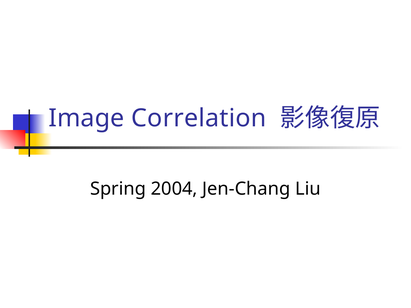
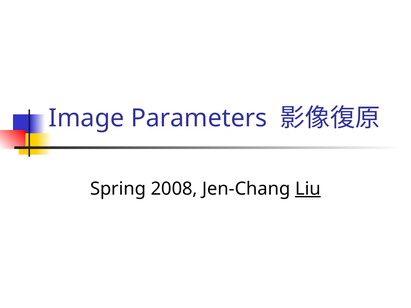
Correlation: Correlation -> Parameters
2004: 2004 -> 2008
Liu underline: none -> present
